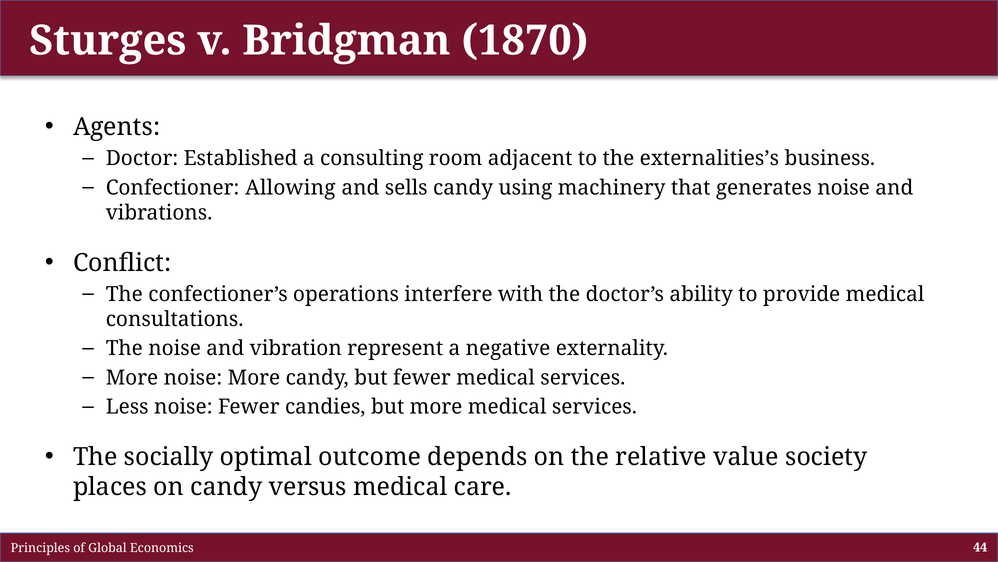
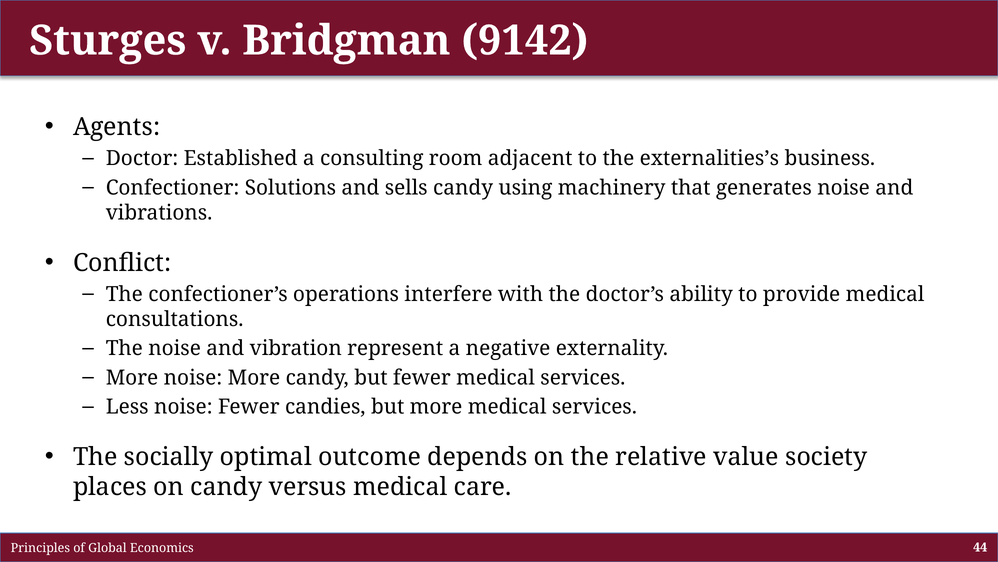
1870: 1870 -> 9142
Allowing: Allowing -> Solutions
